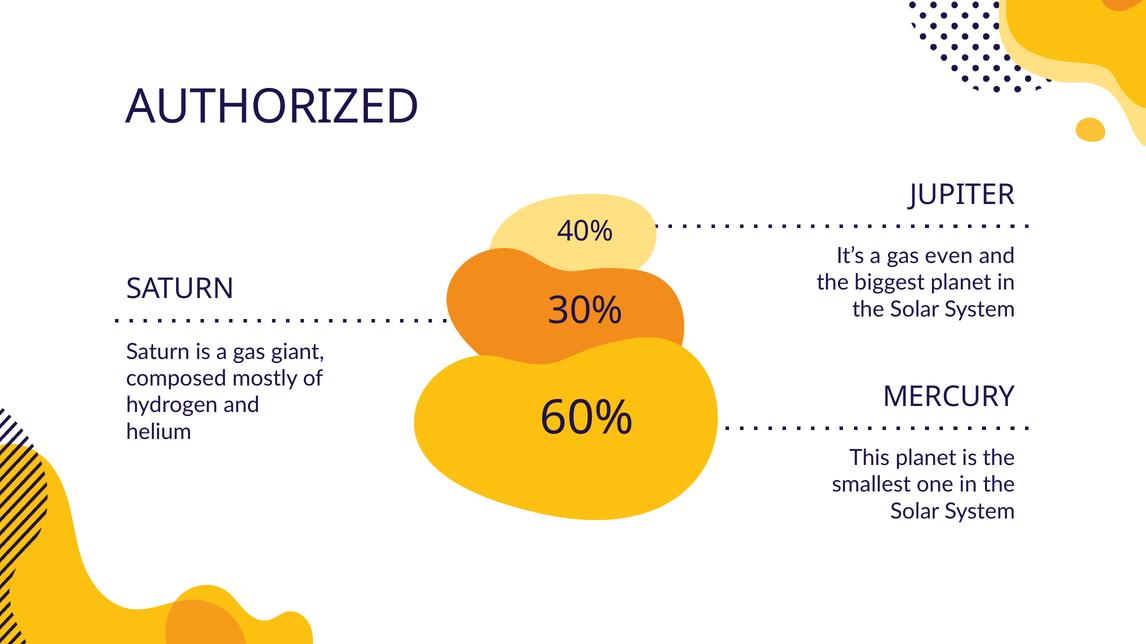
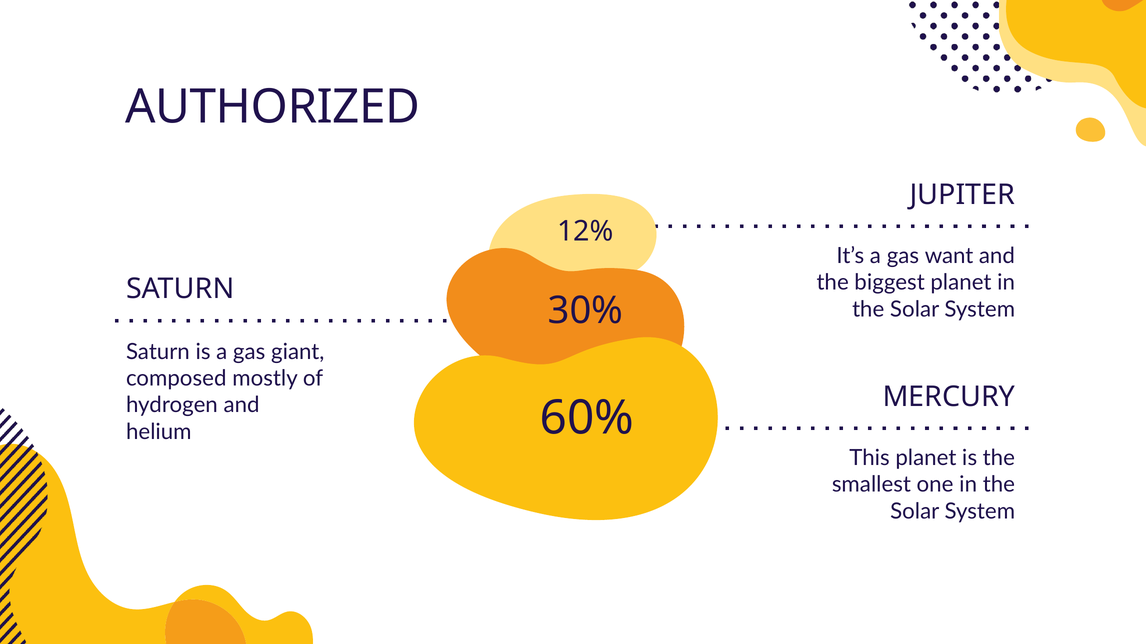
40%: 40% -> 12%
even: even -> want
